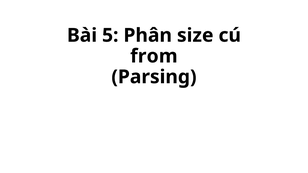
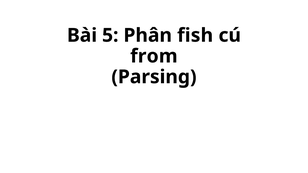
size: size -> fish
